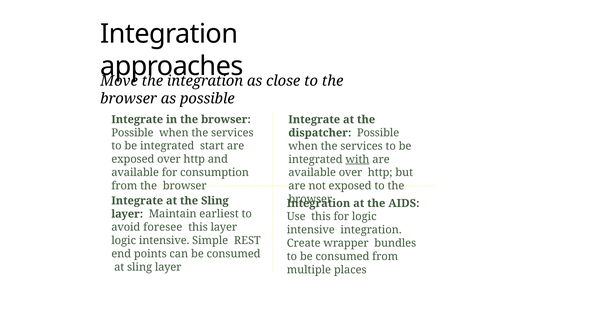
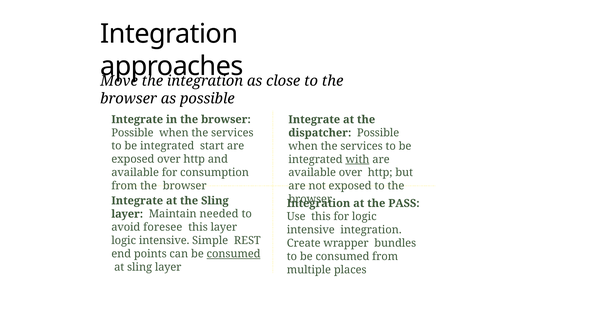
AIDS: AIDS -> PASS
earliest: earliest -> needed
consumed at (234, 254) underline: none -> present
